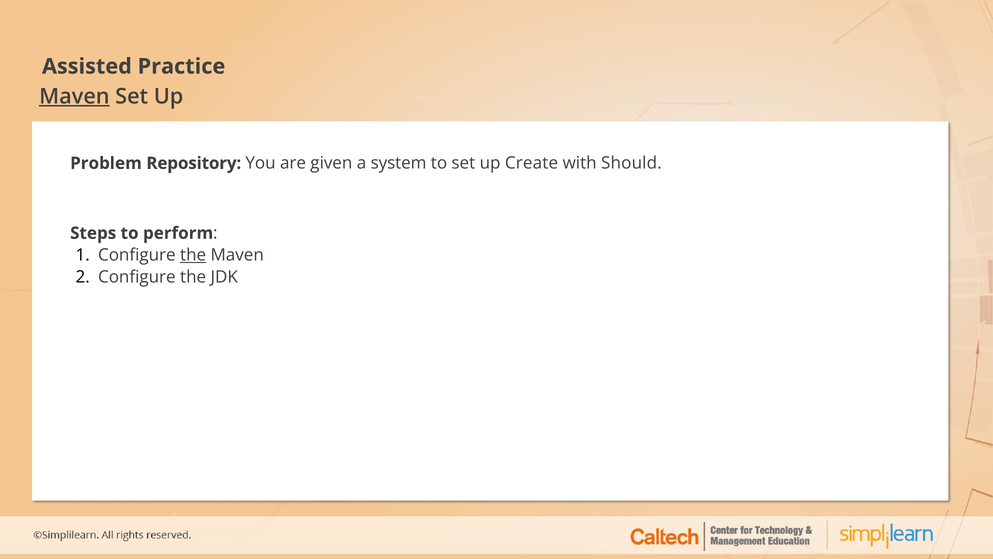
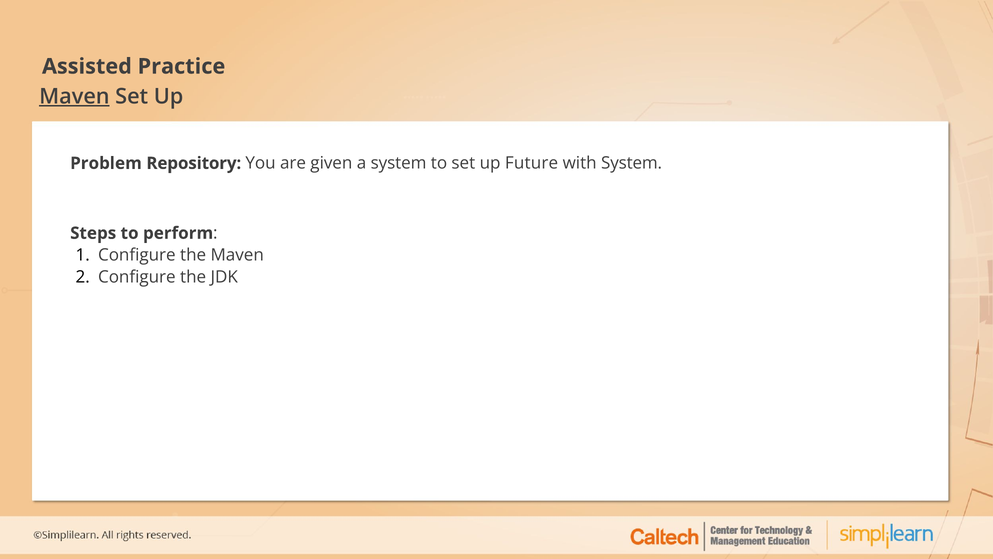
Create: Create -> Future
with Should: Should -> System
the at (193, 255) underline: present -> none
